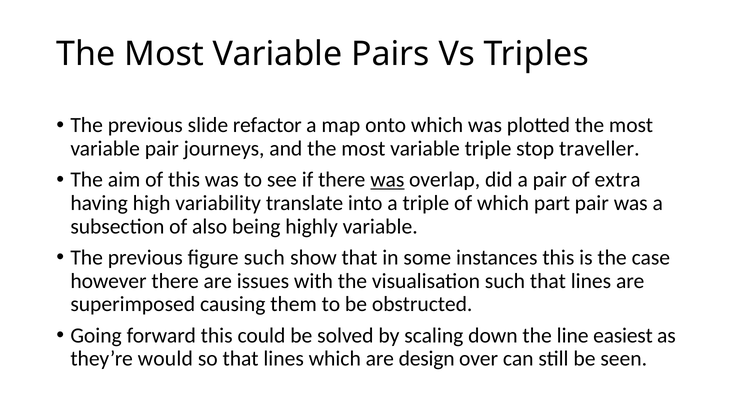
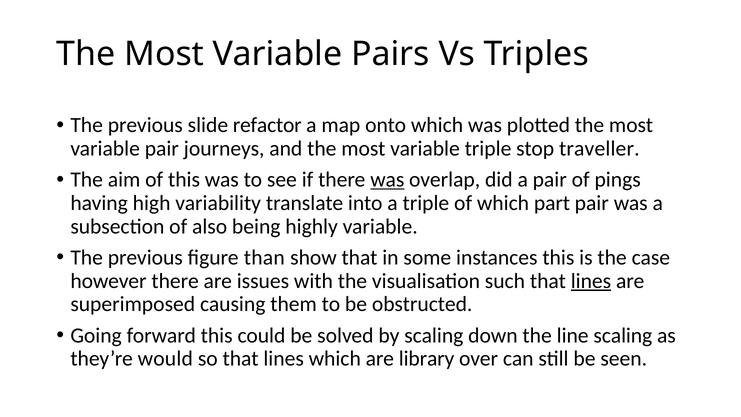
extra: extra -> pings
figure such: such -> than
lines at (591, 281) underline: none -> present
line easiest: easiest -> scaling
design: design -> library
